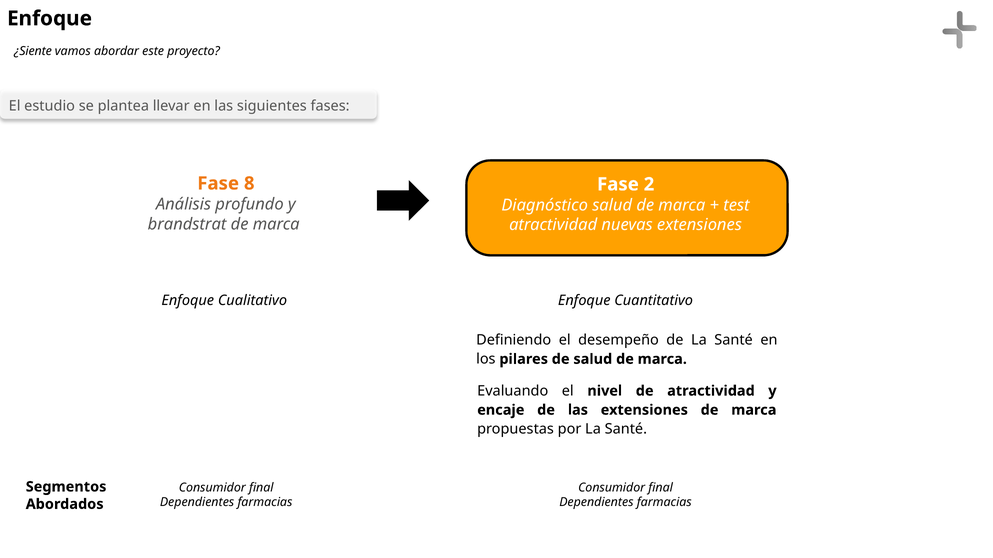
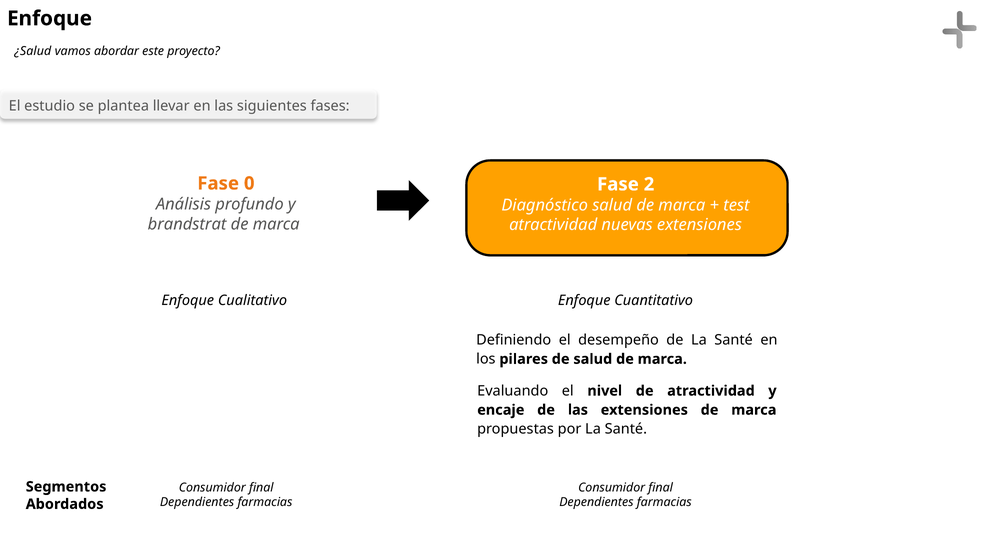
¿Siente: ¿Siente -> ¿Salud
8: 8 -> 0
